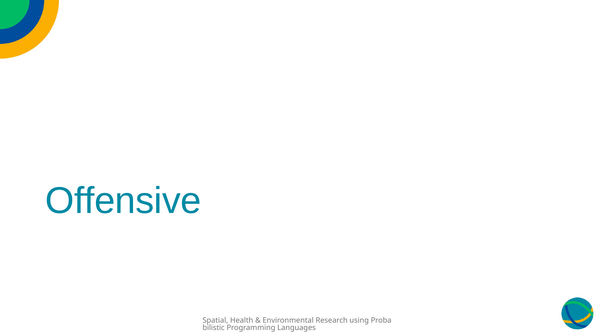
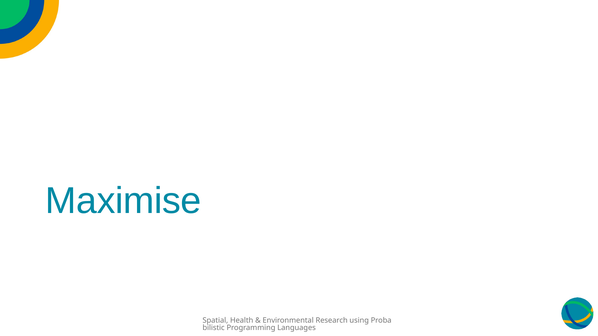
Offensive: Offensive -> Maximise
